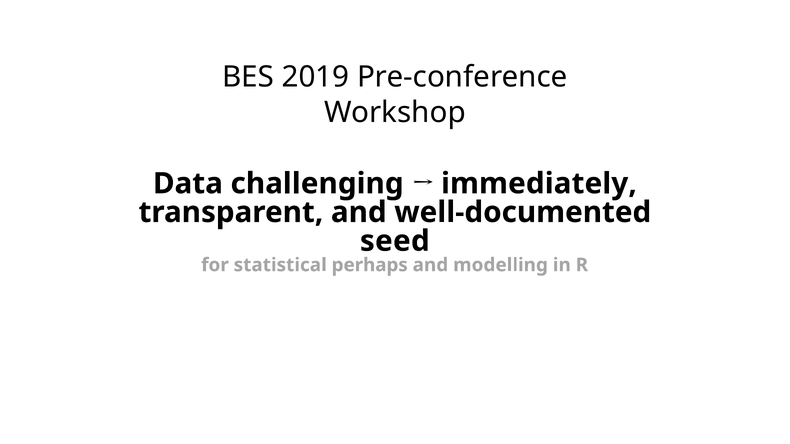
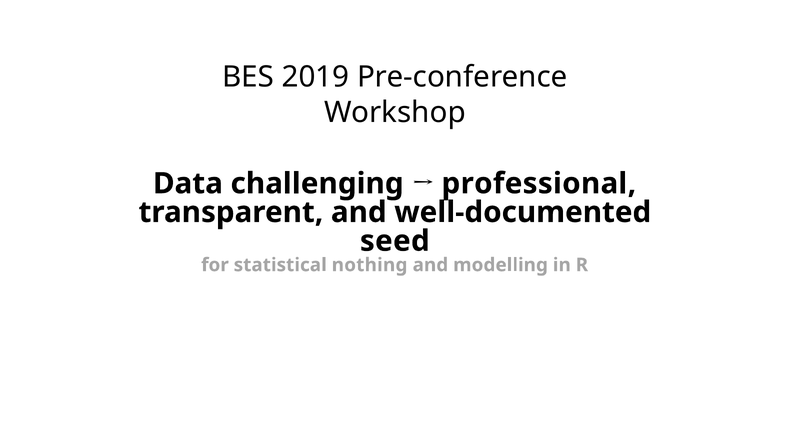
immediately: immediately -> professional
perhaps: perhaps -> nothing
